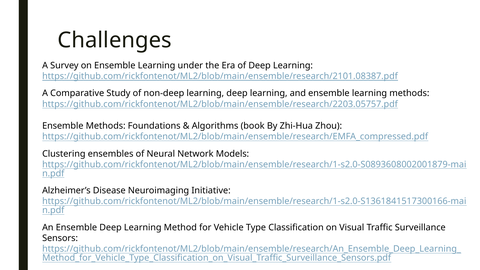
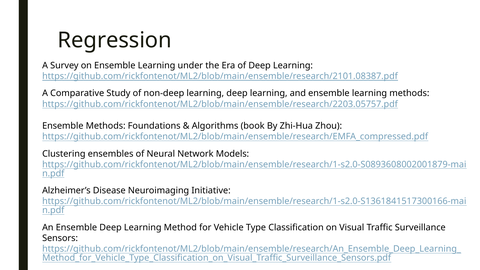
Challenges: Challenges -> Regression
